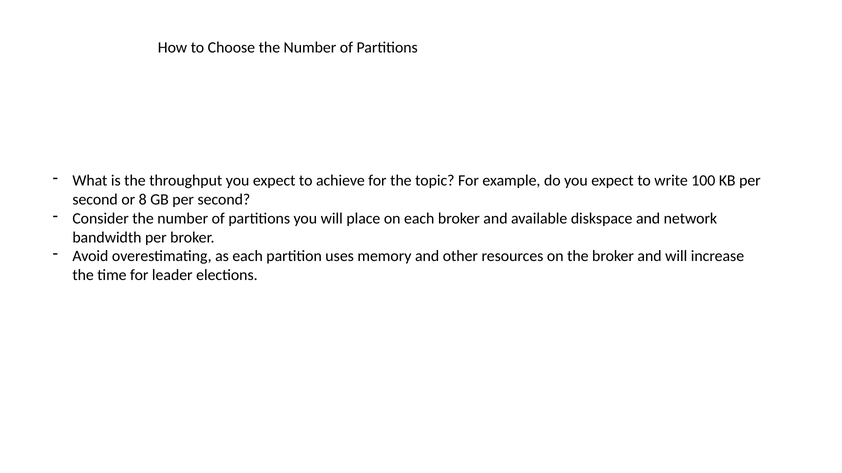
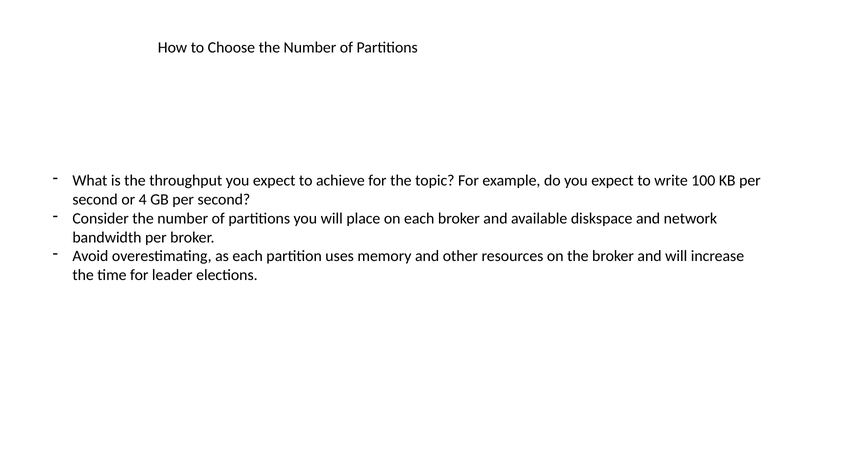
8: 8 -> 4
